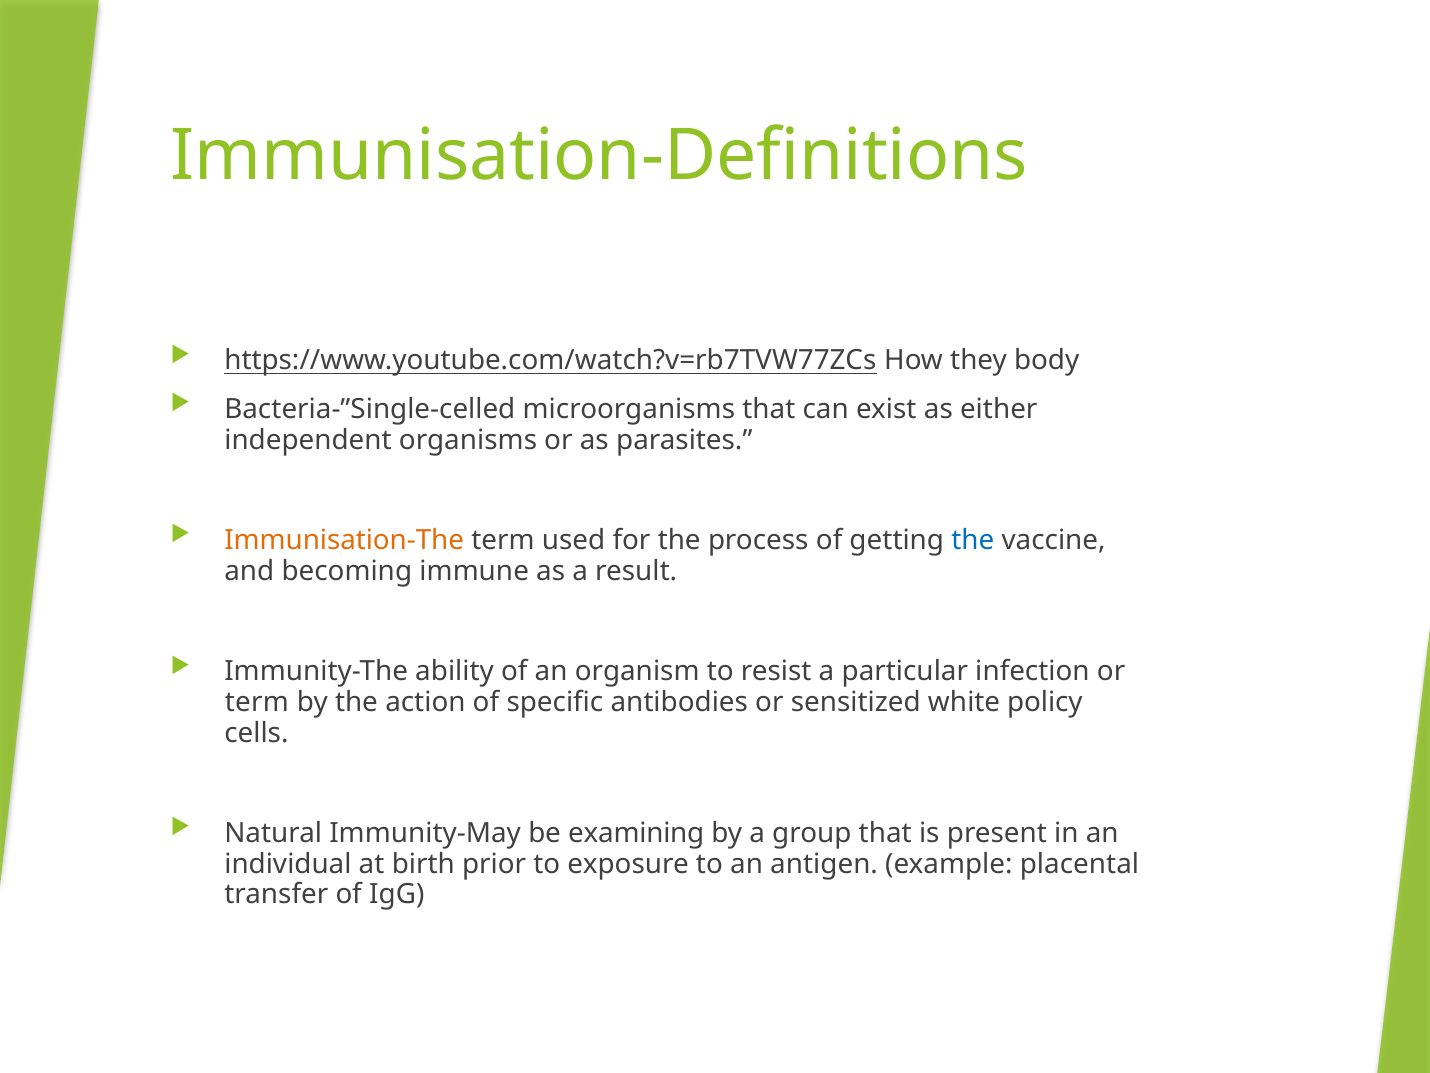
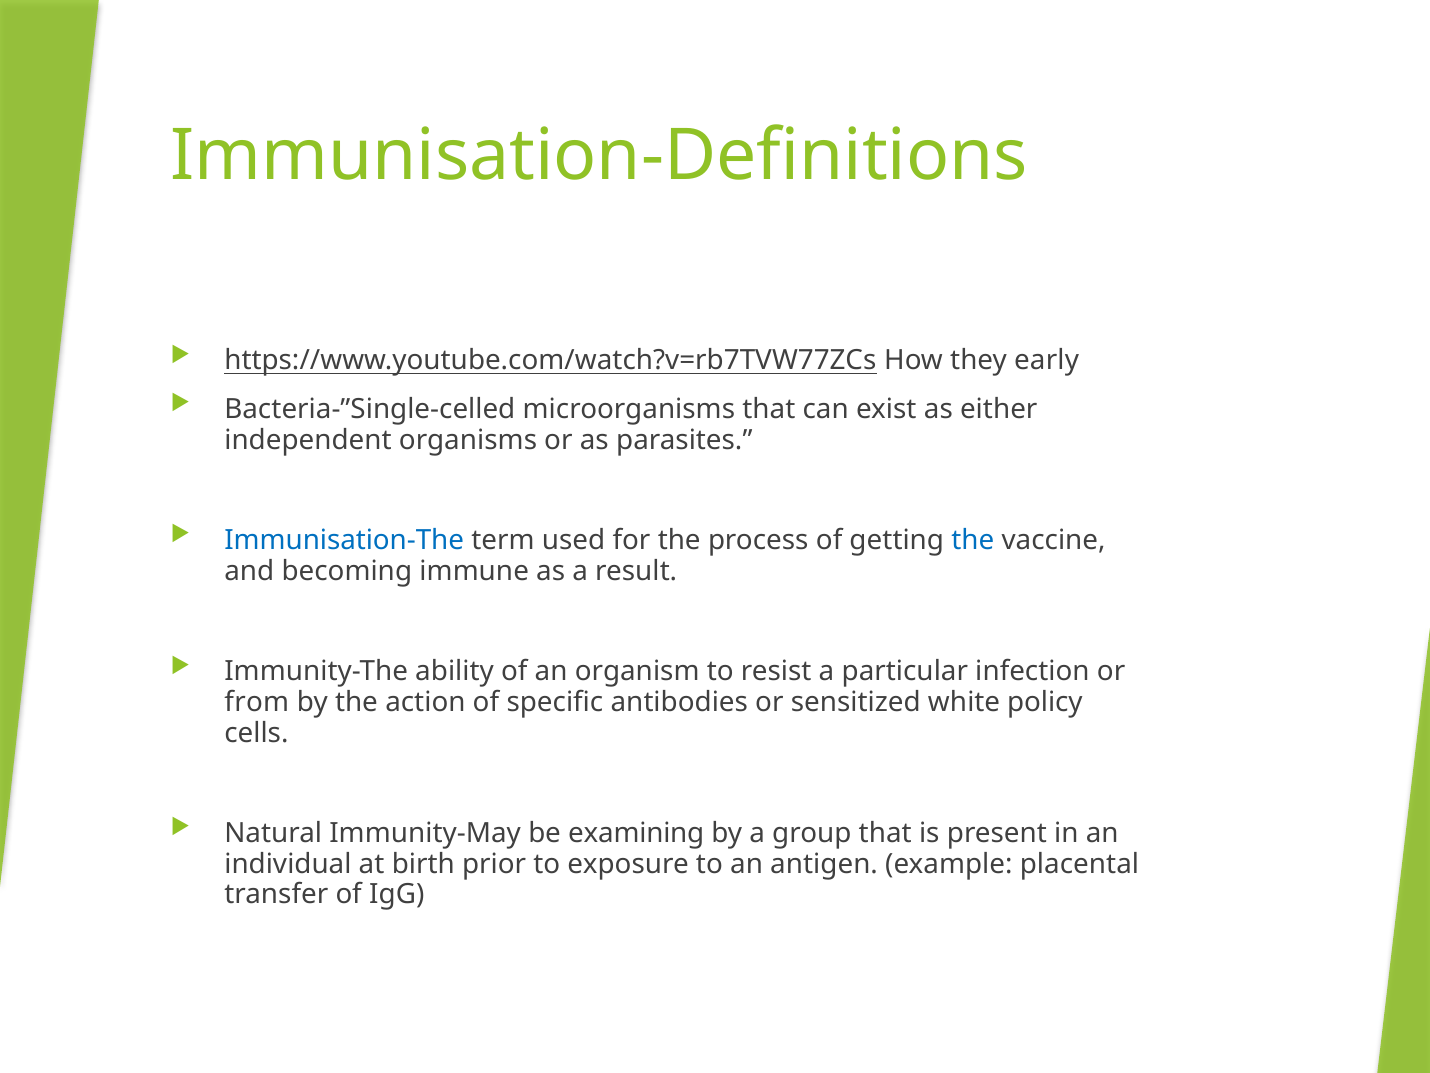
body: body -> early
Immunisation-The colour: orange -> blue
term at (257, 702): term -> from
